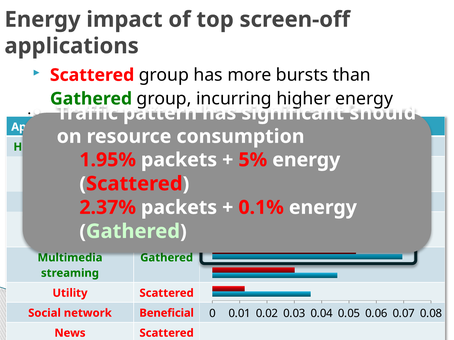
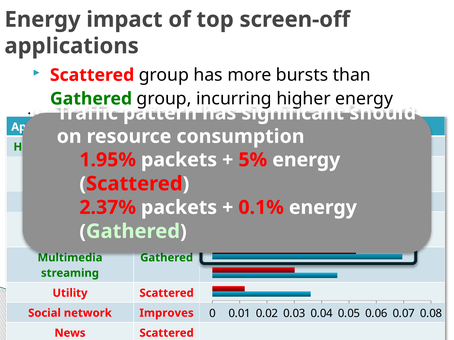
Beneficial: Beneficial -> Improves
